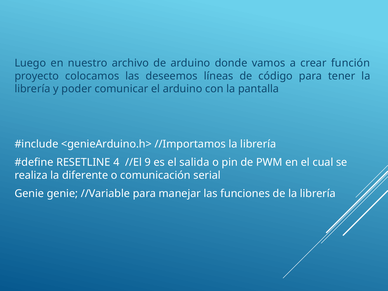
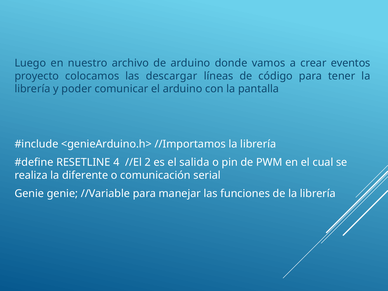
función: función -> eventos
deseemos: deseemos -> descargar
9: 9 -> 2
